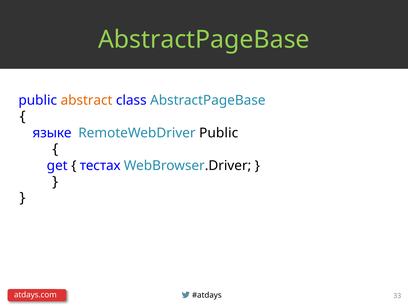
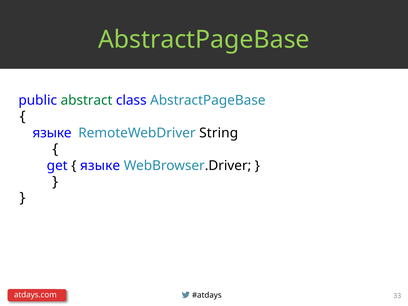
abstract colour: orange -> green
RemoteWebDriver Public: Public -> String
тестах at (100, 166): тестах -> языке
